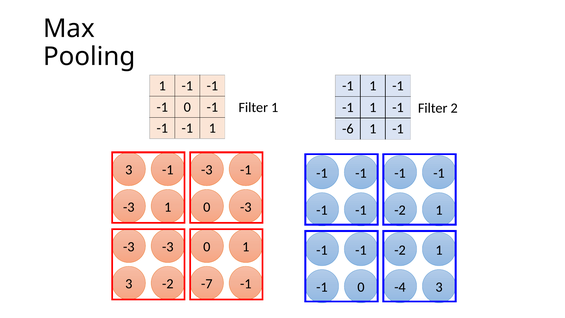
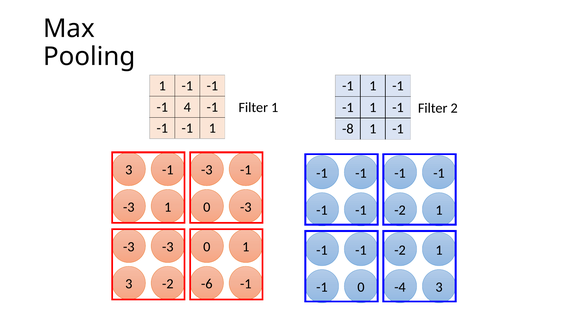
0 at (187, 107): 0 -> 4
-6: -6 -> -8
-7: -7 -> -6
